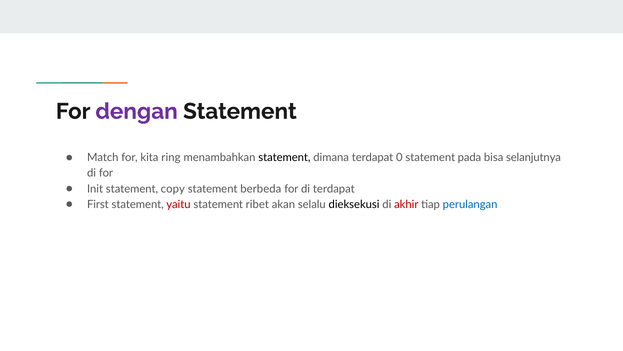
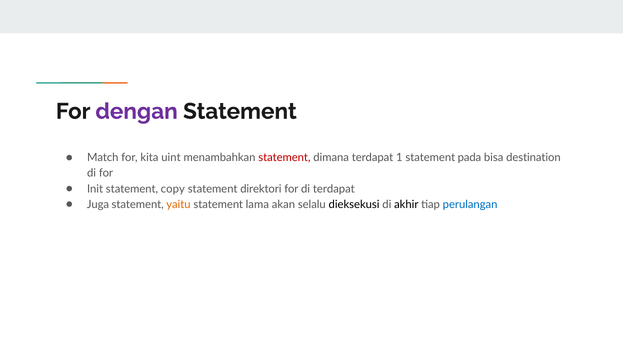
ring: ring -> uint
statement at (284, 157) colour: black -> red
0: 0 -> 1
selanjutnya: selanjutnya -> destination
berbeda: berbeda -> direktori
First: First -> Juga
yaitu colour: red -> orange
ribet: ribet -> lama
akhir colour: red -> black
